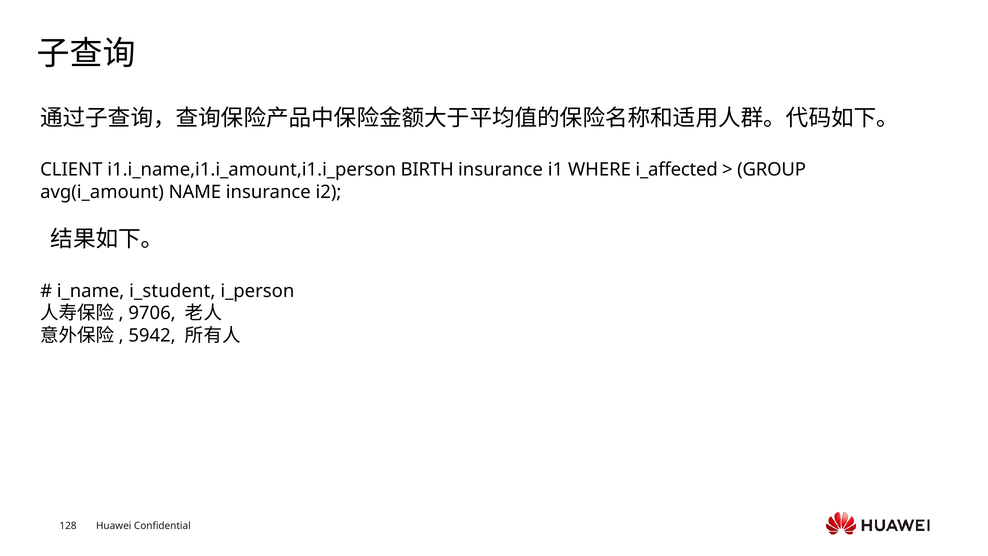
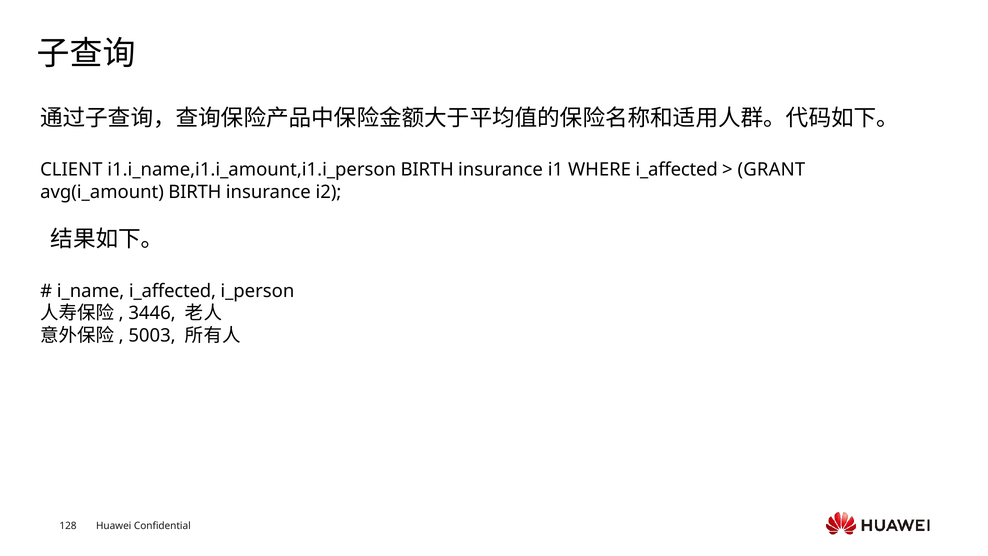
GROUP: GROUP -> GRANT
avg(i_amount NAME: NAME -> BIRTH
i_name i_student: i_student -> i_affected
9706: 9706 -> 3446
5942: 5942 -> 5003
